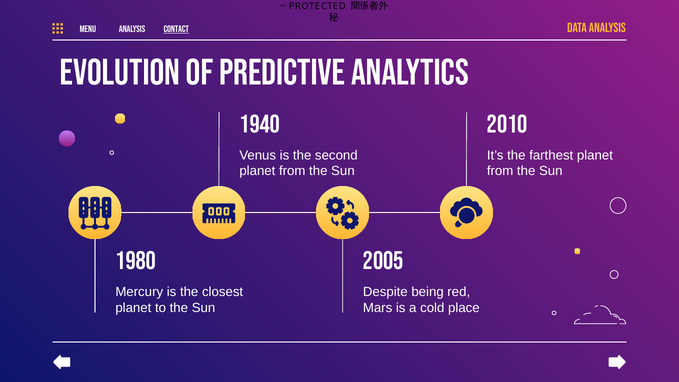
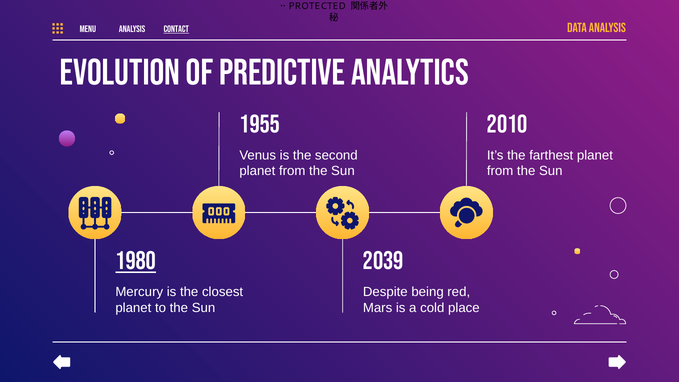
1940: 1940 -> 1955
1980 underline: none -> present
2005: 2005 -> 2039
